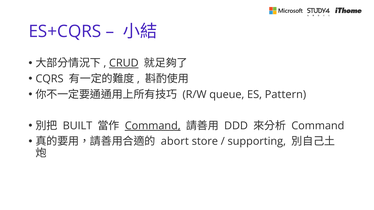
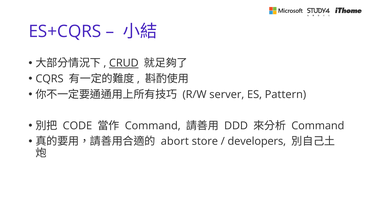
queue: queue -> server
BUILT: BUILT -> CODE
Command at (153, 126) underline: present -> none
supporting: supporting -> developers
